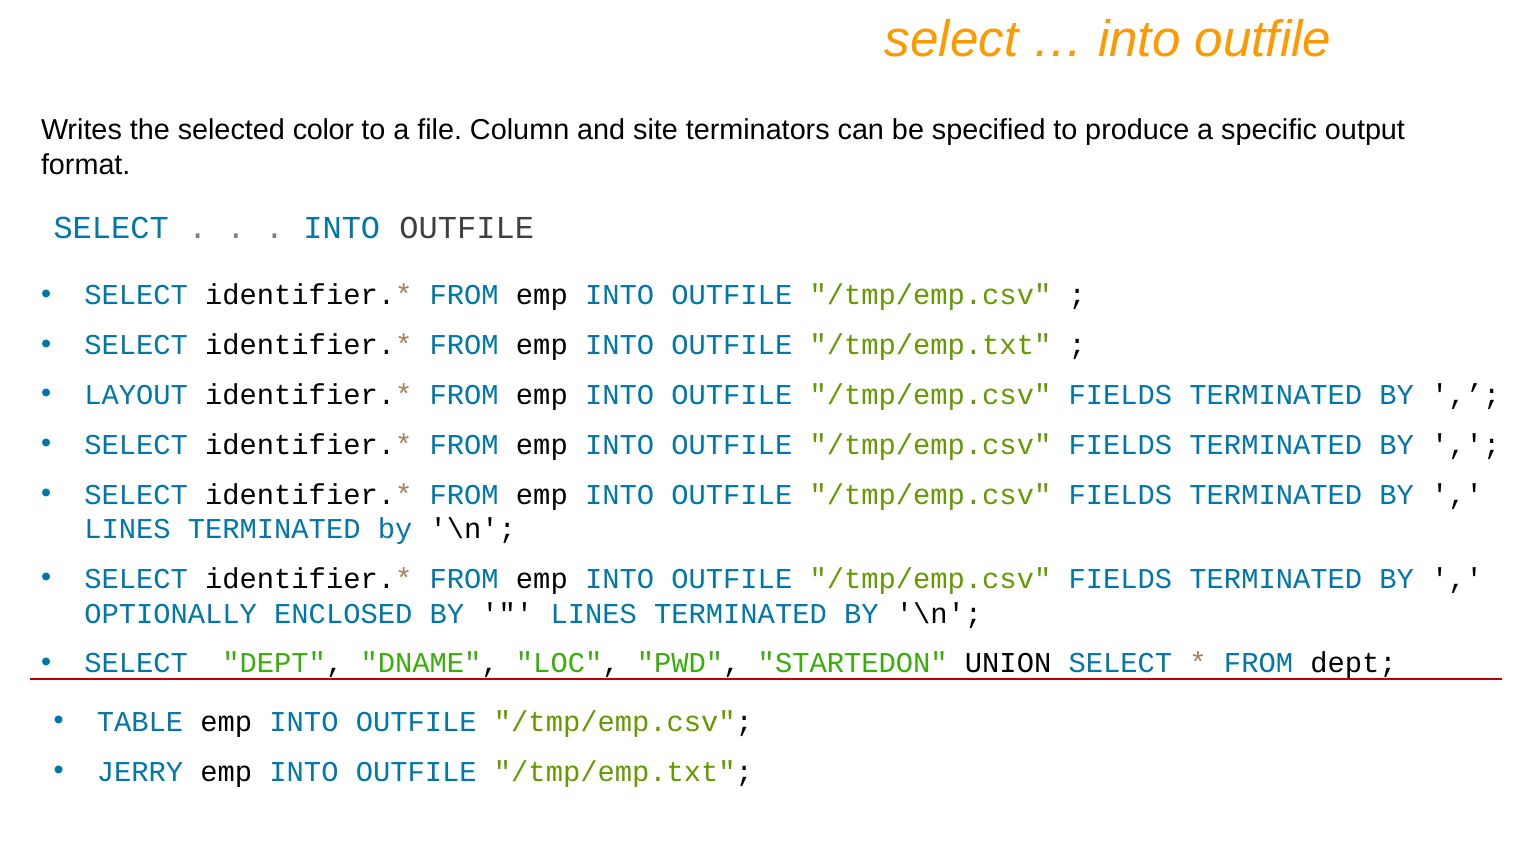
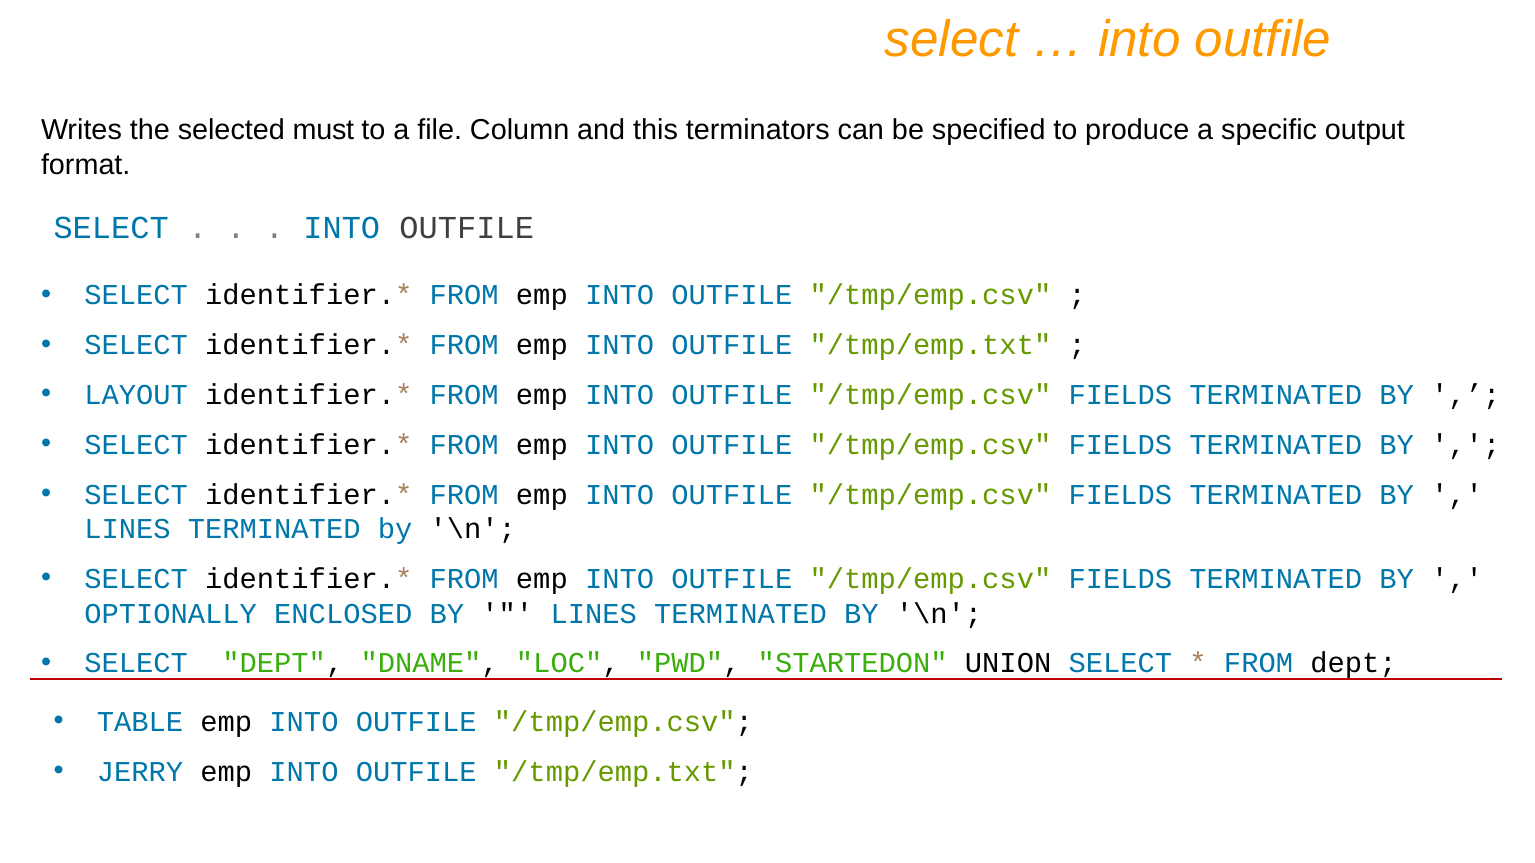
color: color -> must
site: site -> this
